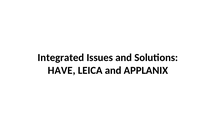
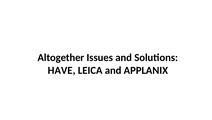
Integrated: Integrated -> Altogether
